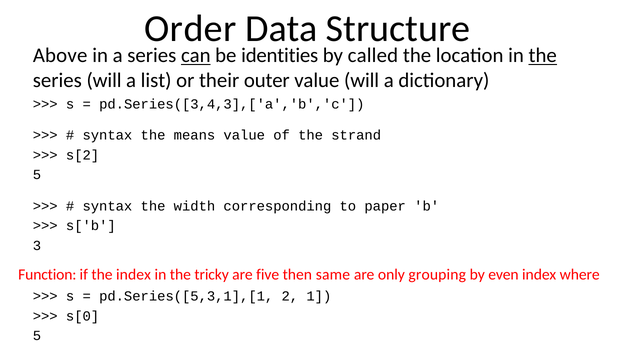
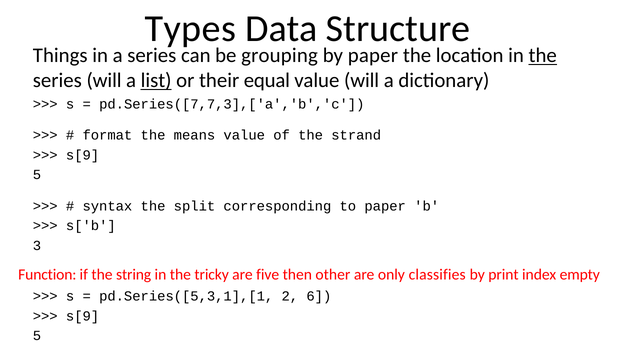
Order: Order -> Types
Above: Above -> Things
can underline: present -> none
identities: identities -> grouping
by called: called -> paper
list underline: none -> present
outer: outer -> equal
pd.Series([3,4,3],['a','b','c: pd.Series([3,4,3],['a','b','c -> pd.Series([7,7,3],['a','b','c
syntax at (107, 135): syntax -> format
s[2 at (83, 155): s[2 -> s[9
width: width -> split
the index: index -> string
same: same -> other
grouping: grouping -> classifies
even: even -> print
where: where -> empty
1: 1 -> 6
s[0 at (83, 316): s[0 -> s[9
